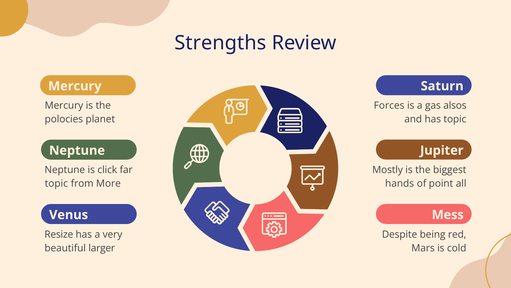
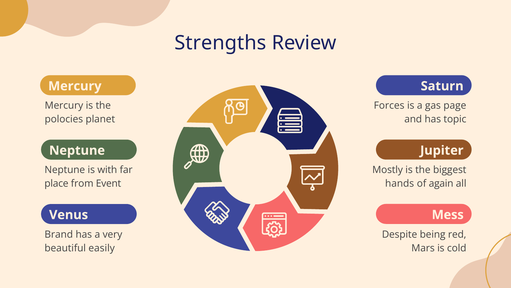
alsos: alsos -> page
click: click -> with
point: point -> again
topic at (56, 183): topic -> place
More: More -> Event
Resize: Resize -> Brand
larger: larger -> easily
